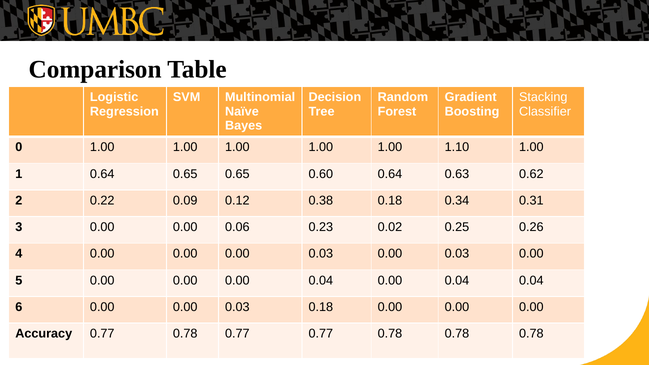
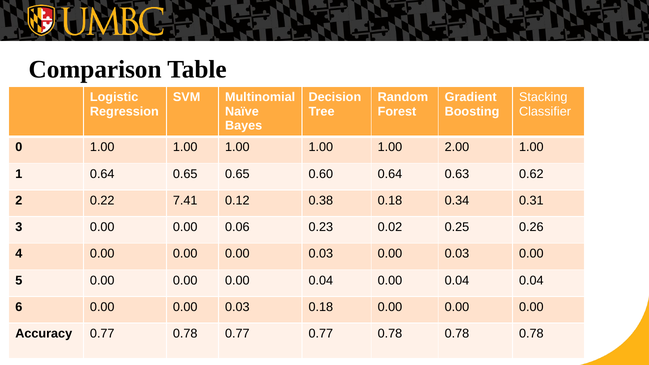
1.10: 1.10 -> 2.00
0.09: 0.09 -> 7.41
